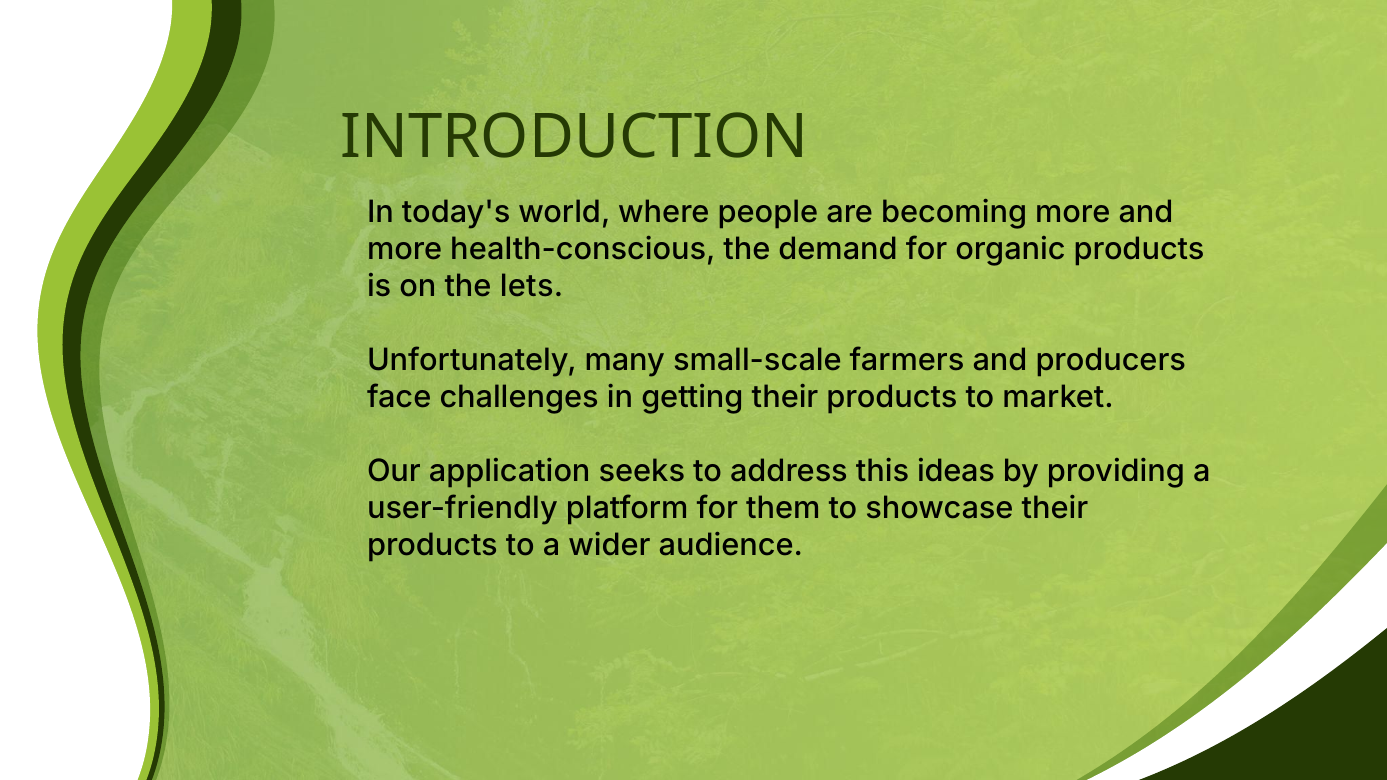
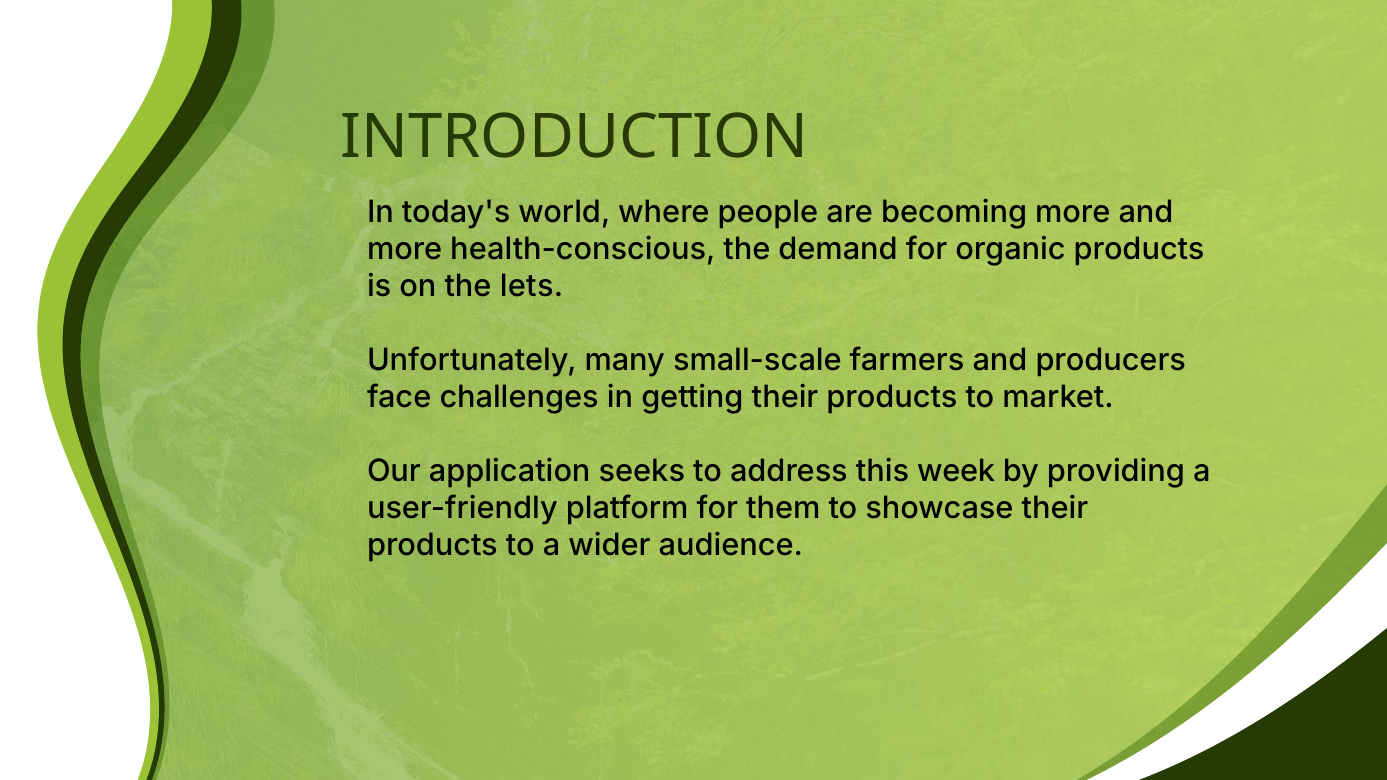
ideas: ideas -> week
